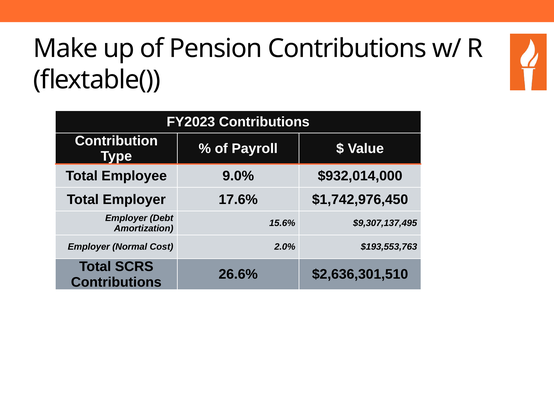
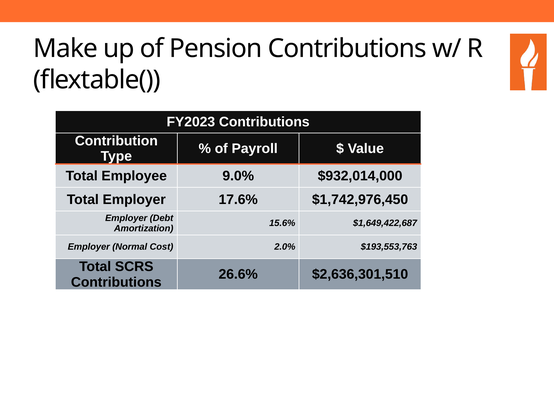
$9,307,137,495: $9,307,137,495 -> $1,649,422,687
